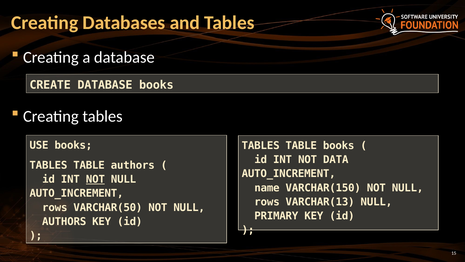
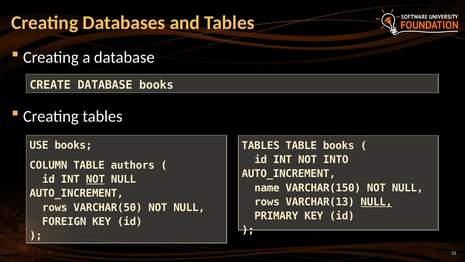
DATA: DATA -> INTO
TABLES at (48, 165): TABLES -> COLUMN
NULL at (376, 202) underline: none -> present
AUTHORS at (64, 221): AUTHORS -> FOREIGN
